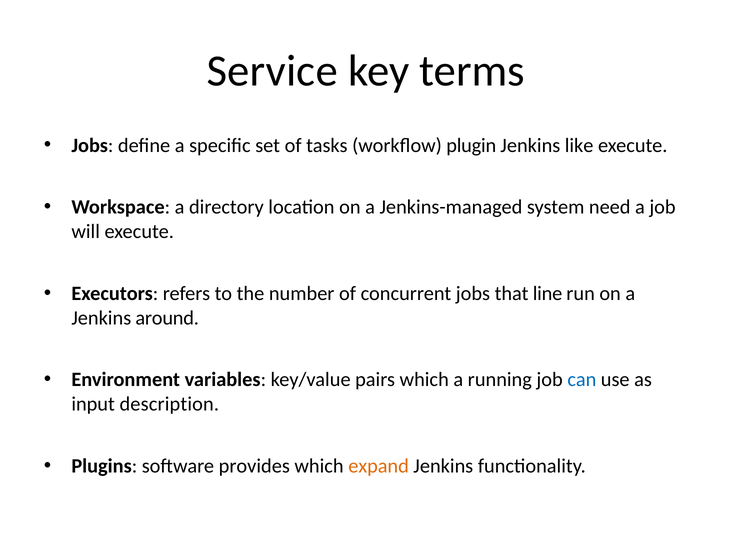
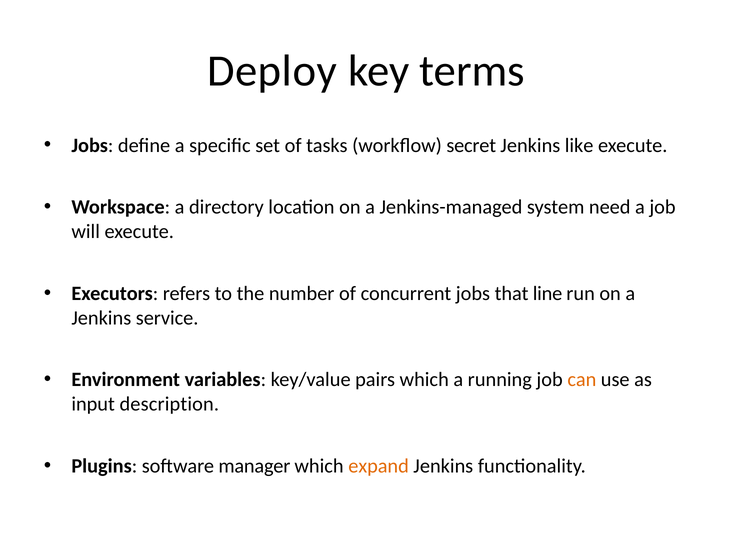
Service: Service -> Deploy
plugin: plugin -> secret
around: around -> service
can colour: blue -> orange
provides: provides -> manager
